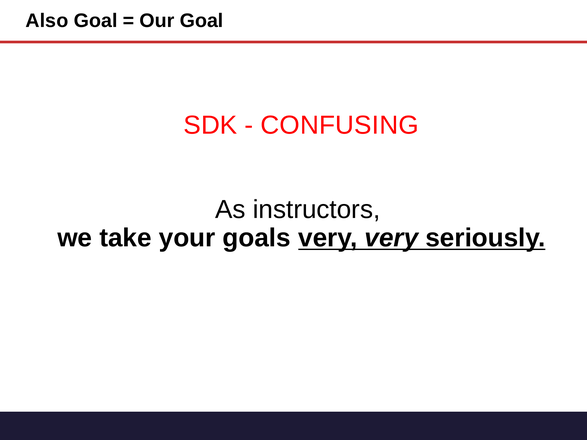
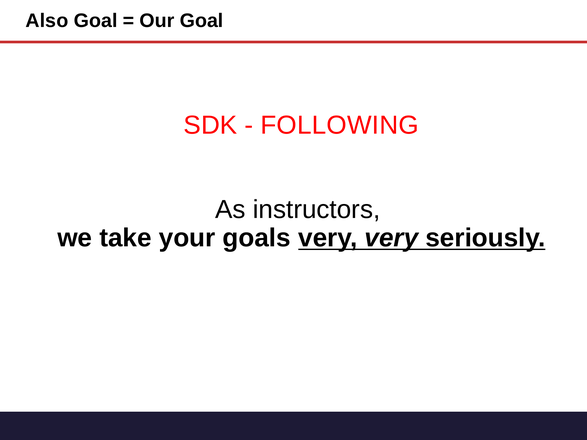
CONFUSING: CONFUSING -> FOLLOWING
